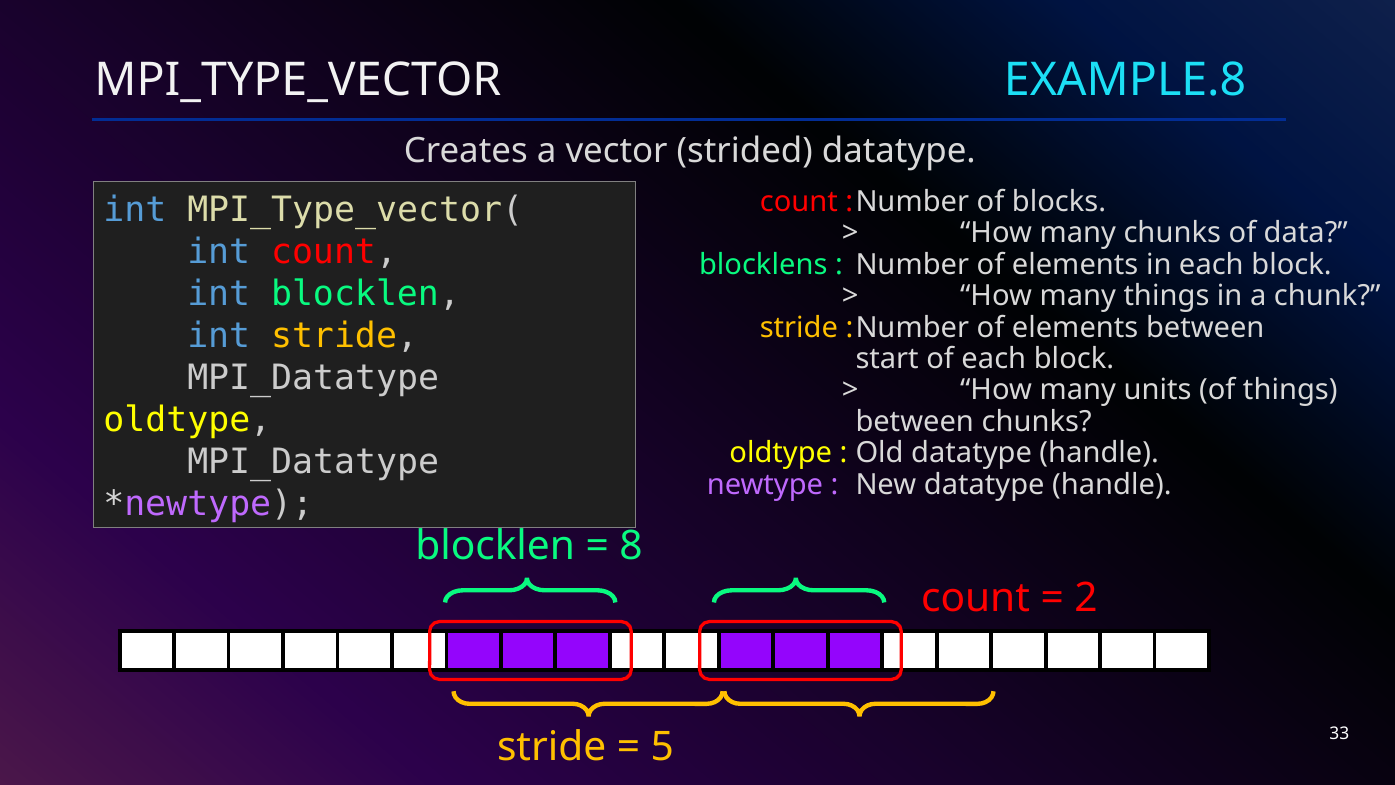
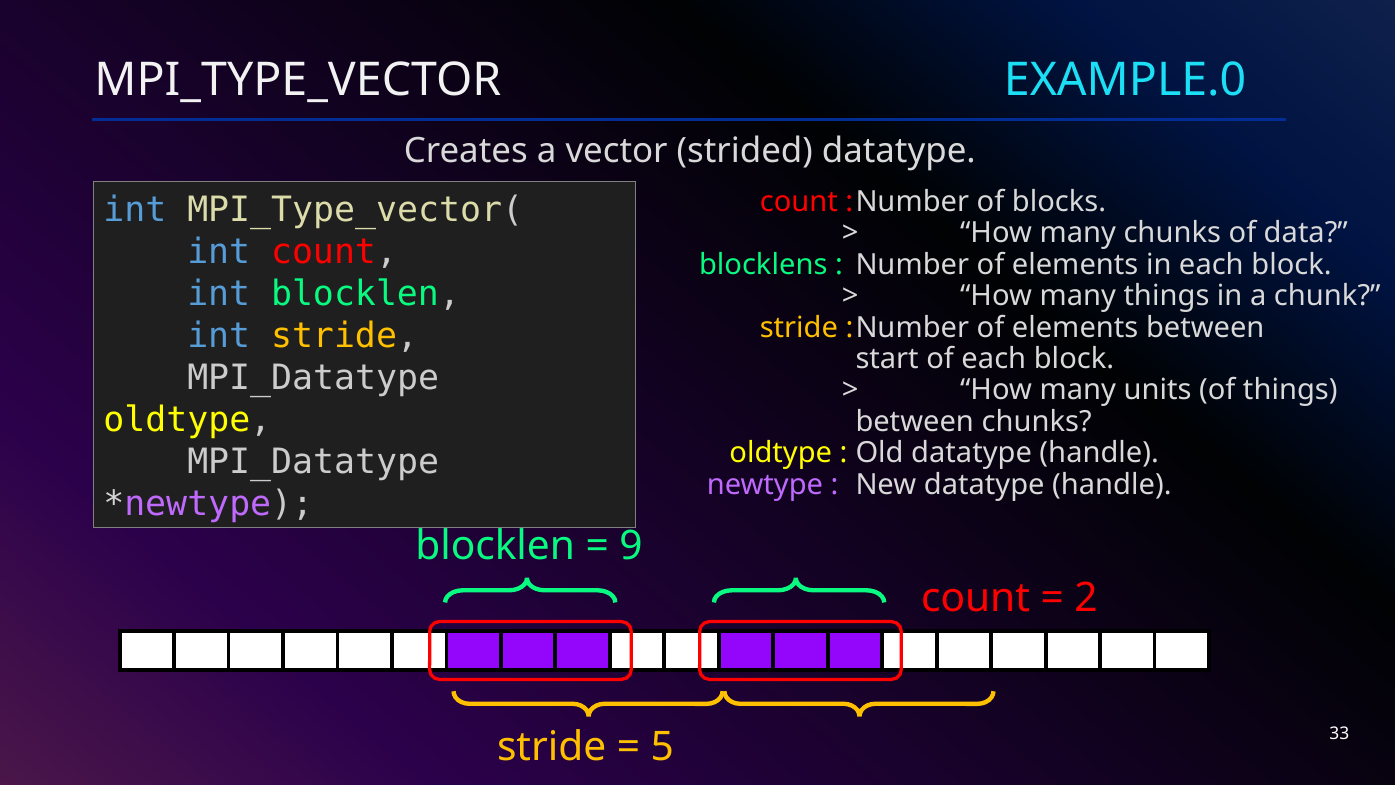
EXAMPLE.8: EXAMPLE.8 -> EXAMPLE.0
8: 8 -> 9
